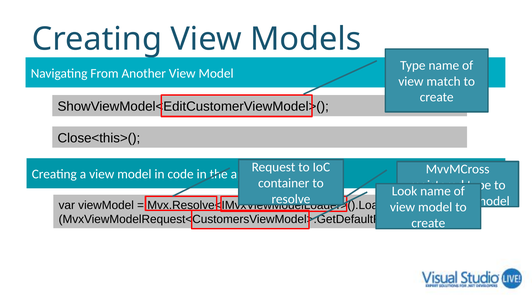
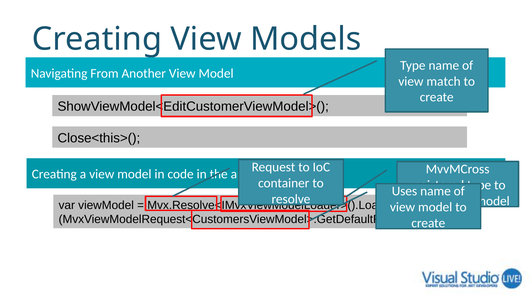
Look: Look -> Uses
